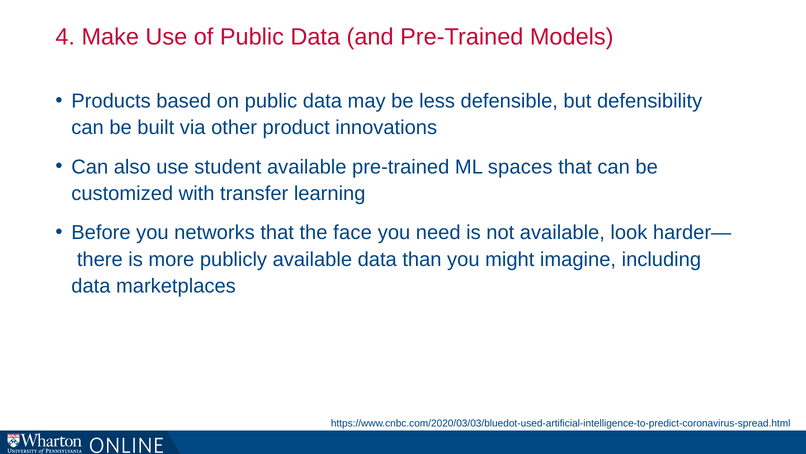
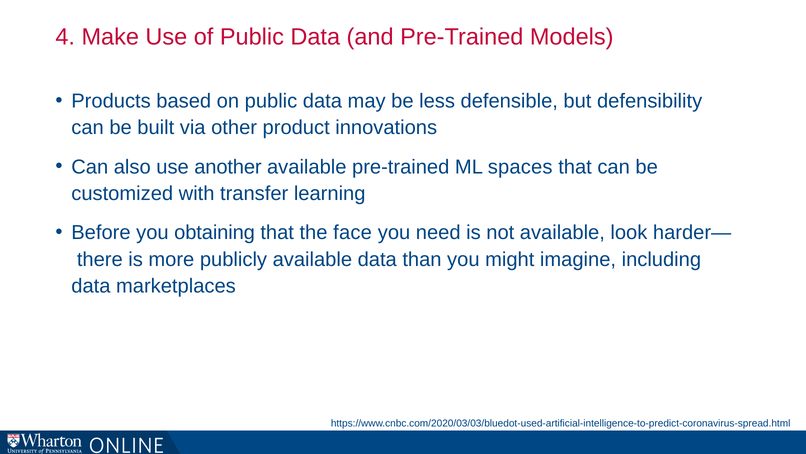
student: student -> another
networks: networks -> obtaining
